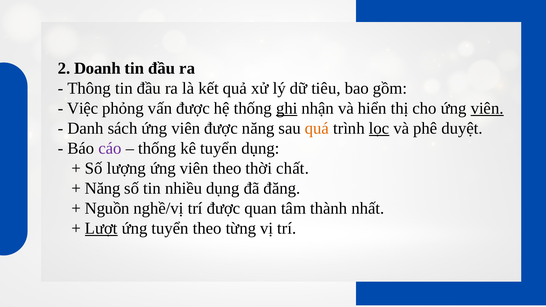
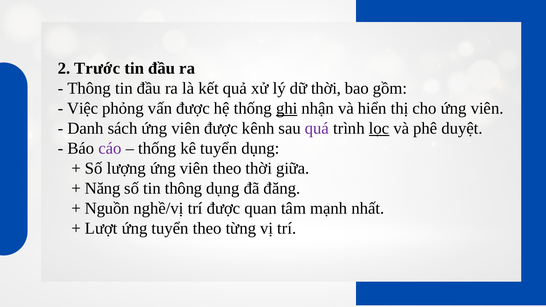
Doanh: Doanh -> Trước
dữ tiêu: tiêu -> thời
viên at (487, 108) underline: present -> none
được năng: năng -> kênh
quá colour: orange -> purple
chất: chất -> giữa
tin nhiều: nhiều -> thông
thành: thành -> mạnh
Lượt underline: present -> none
